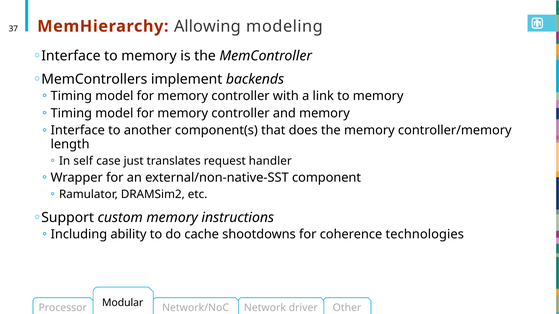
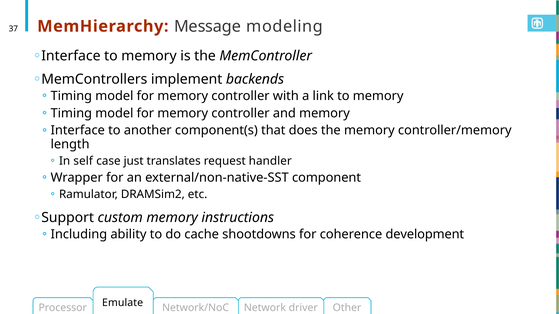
Allowing: Allowing -> Message
technologies: technologies -> development
Modular: Modular -> Emulate
